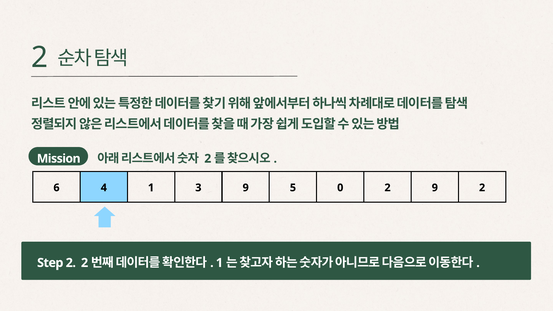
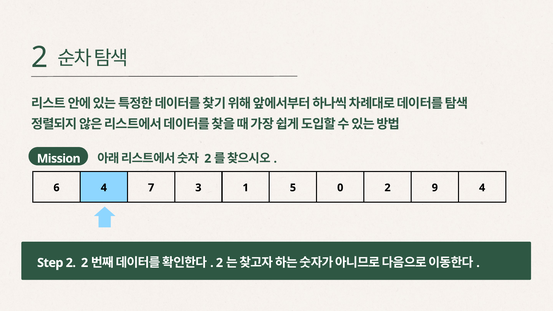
4 1: 1 -> 7
3 9: 9 -> 1
9 2: 2 -> 4
1 at (219, 263): 1 -> 2
